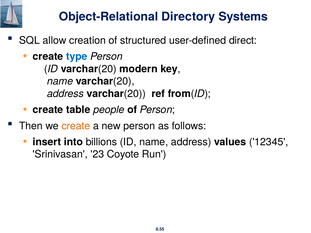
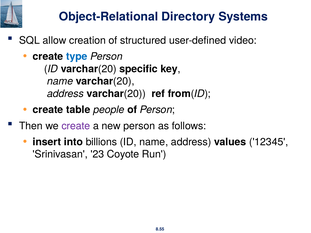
direct: direct -> video
modern: modern -> specific
create at (76, 126) colour: orange -> purple
